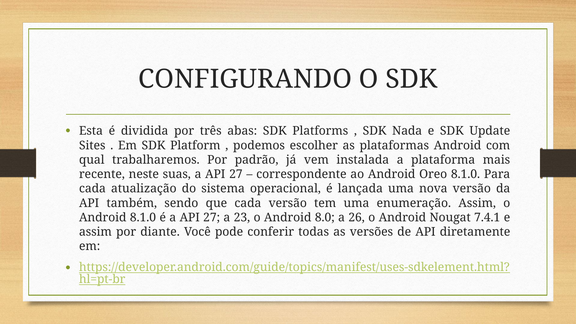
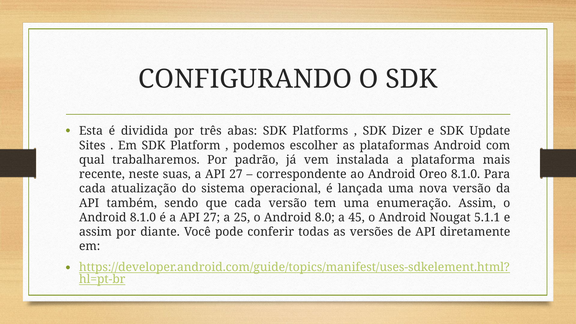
Nada: Nada -> Dizer
23: 23 -> 25
26: 26 -> 45
7.4.1: 7.4.1 -> 5.1.1
